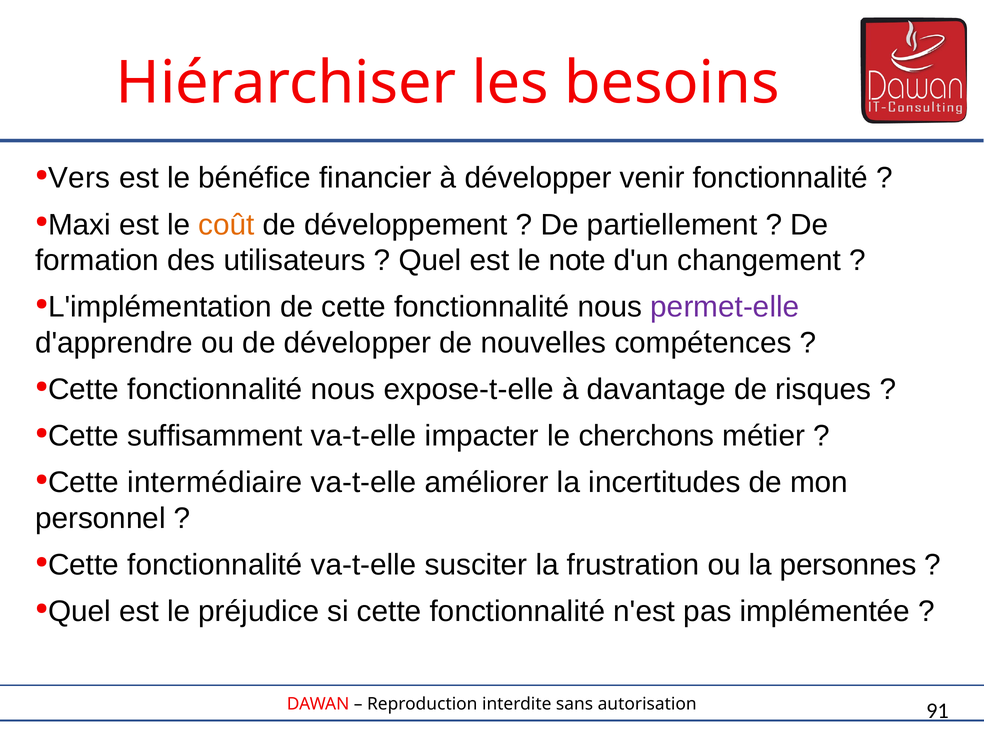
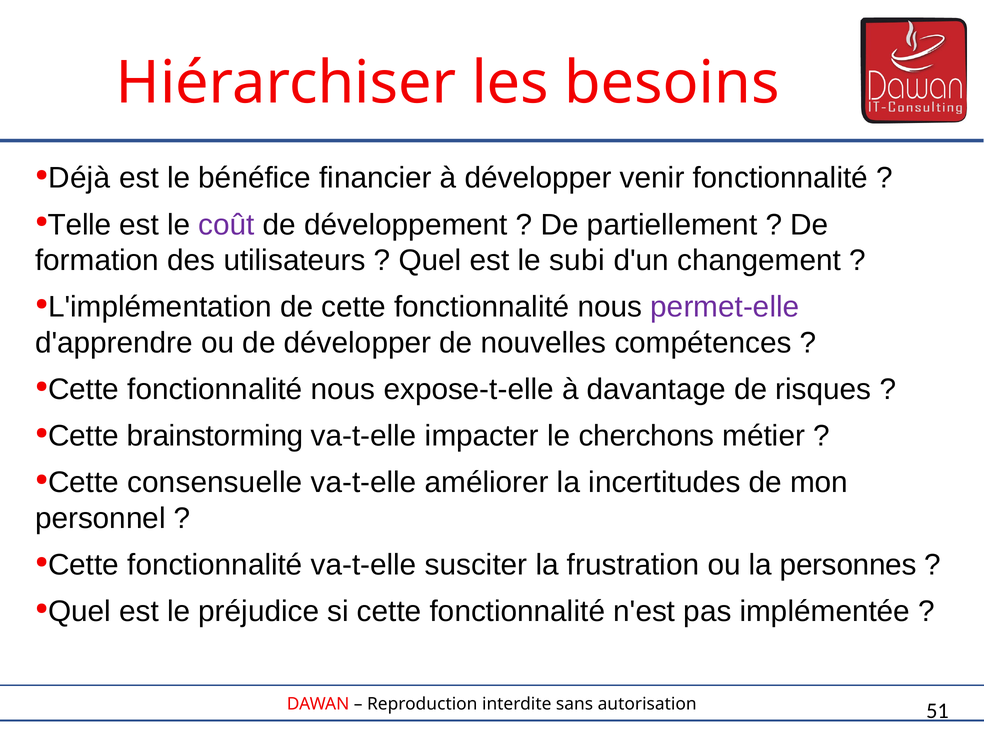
Vers: Vers -> Déjà
Maxi: Maxi -> Telle
coût colour: orange -> purple
note: note -> subi
suffisamment: suffisamment -> brainstorming
intermédiaire: intermédiaire -> consensuelle
91: 91 -> 51
